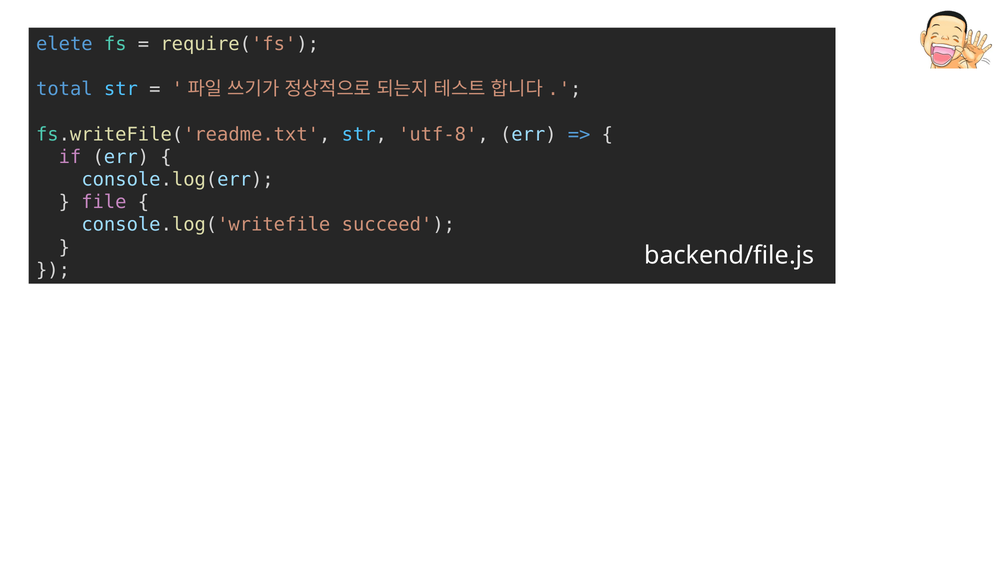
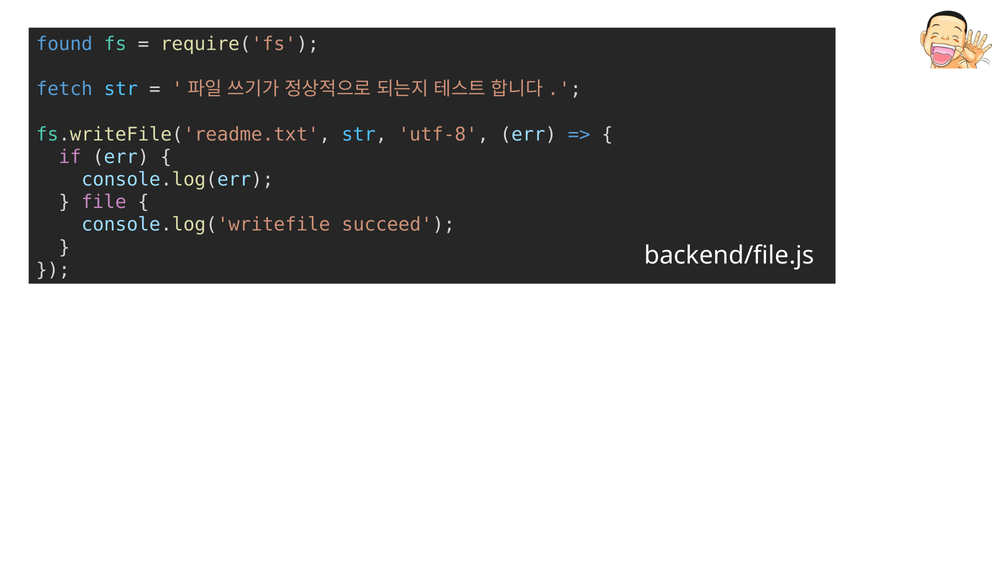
elete: elete -> found
total: total -> fetch
